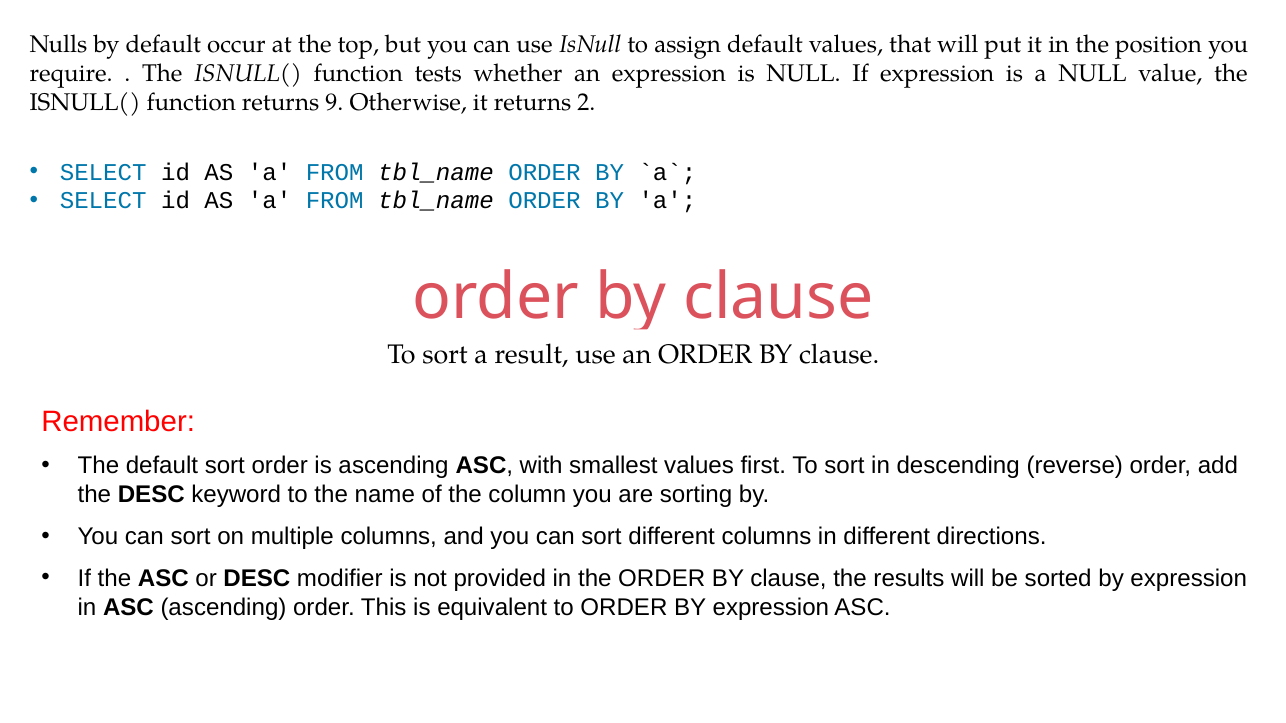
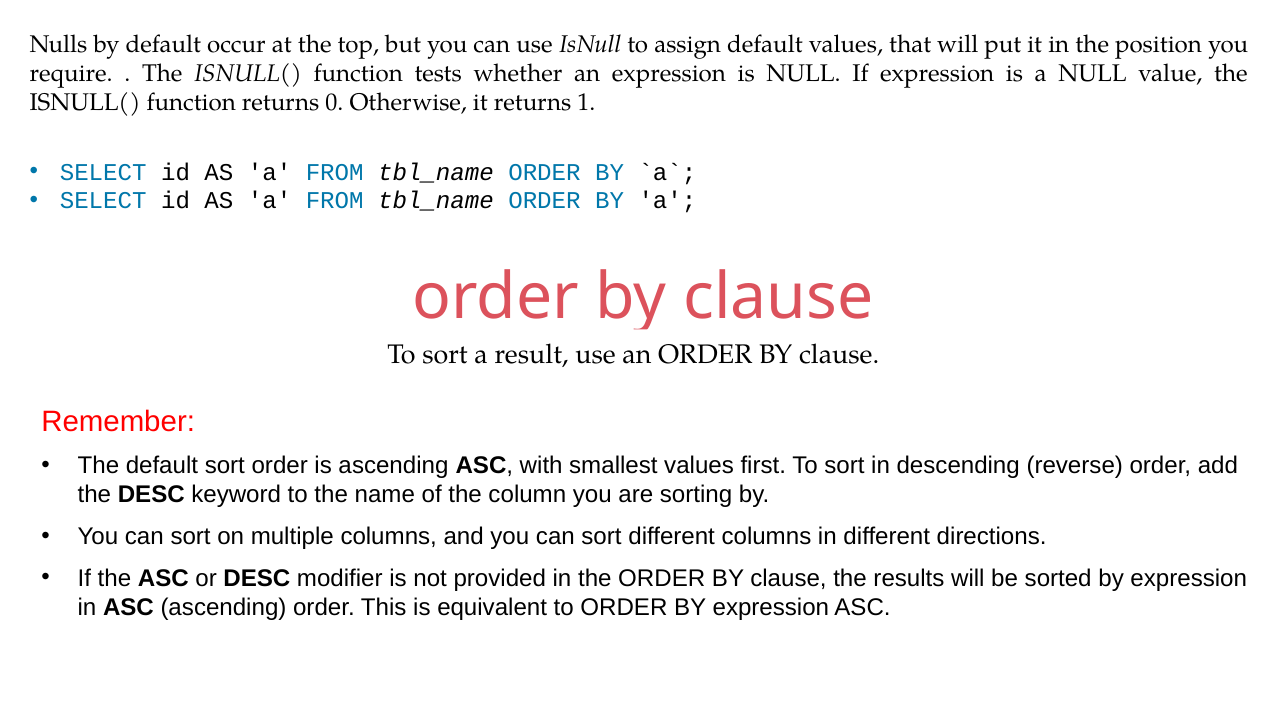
9: 9 -> 0
2: 2 -> 1
